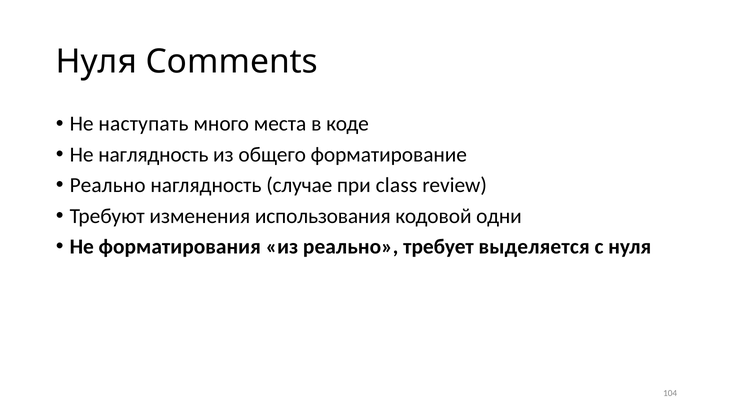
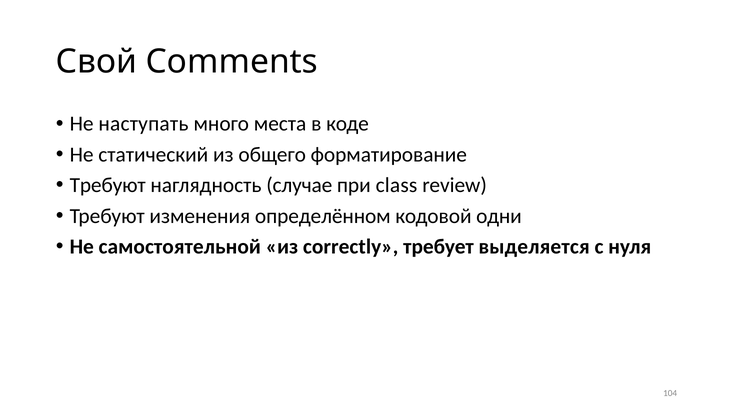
Нуля at (96, 62): Нуля -> Свой
Не наглядность: наглядность -> статический
Реально at (108, 185): Реально -> Требуют
использования: использования -> определённом
форматирования: форматирования -> самостоятельной
из реально: реально -> correctly
